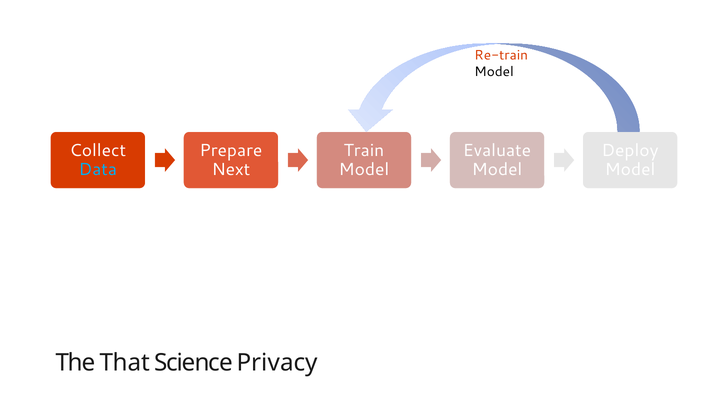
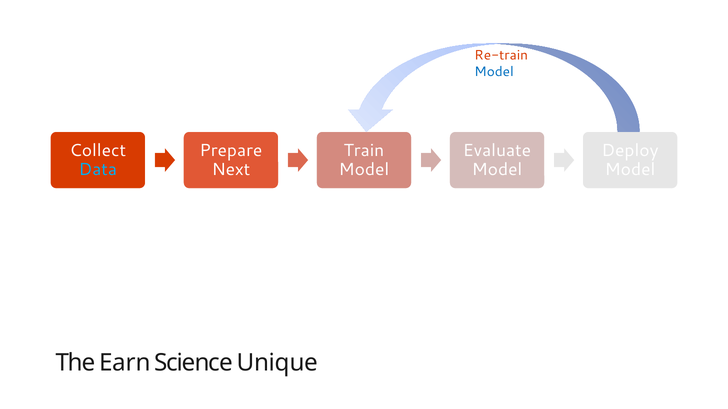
Model at (494, 72) colour: black -> blue
That: That -> Earn
Privacy: Privacy -> Unique
